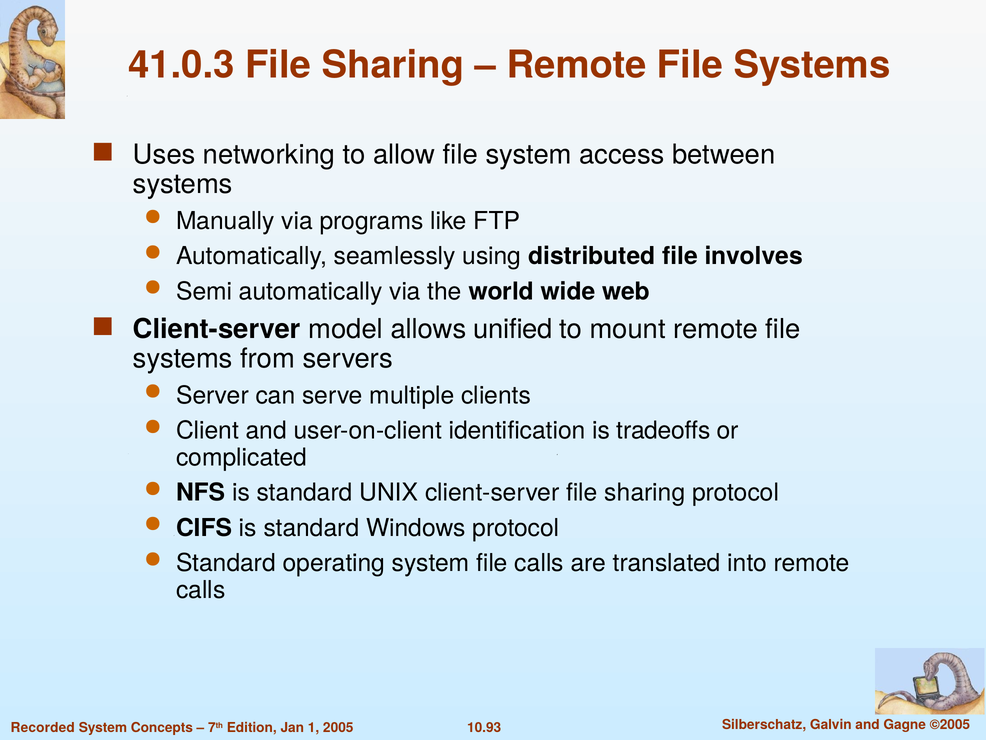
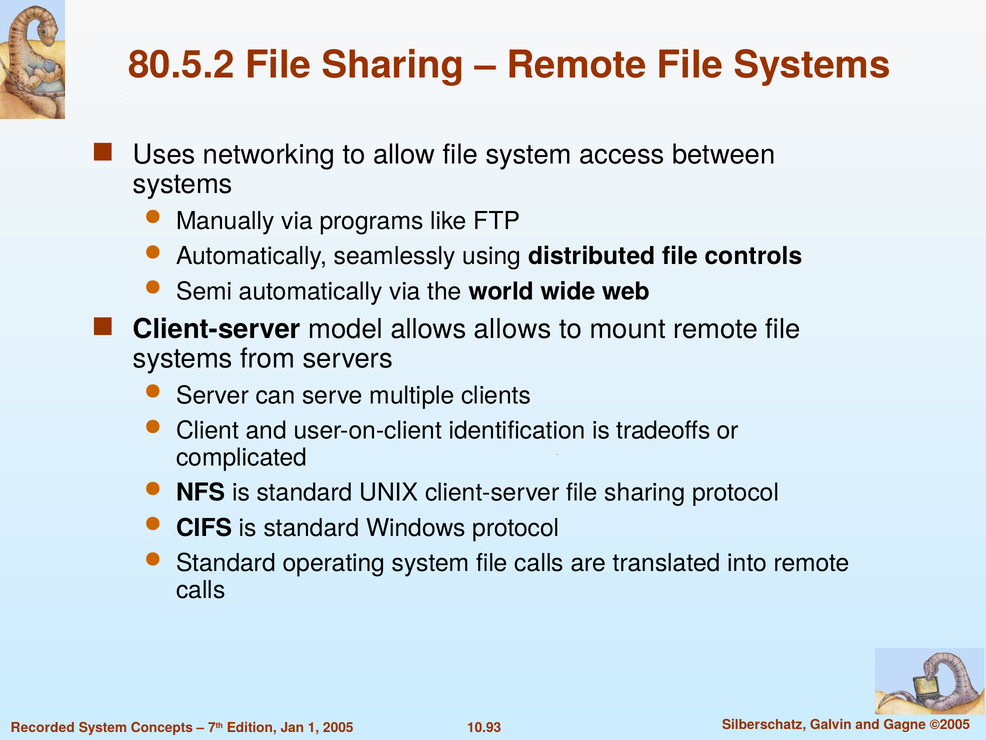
41.0.3: 41.0.3 -> 80.5.2
involves: involves -> controls
allows unified: unified -> allows
